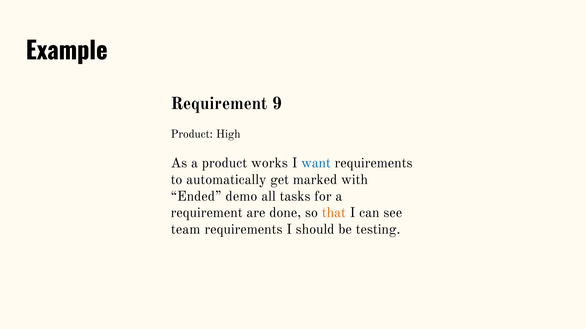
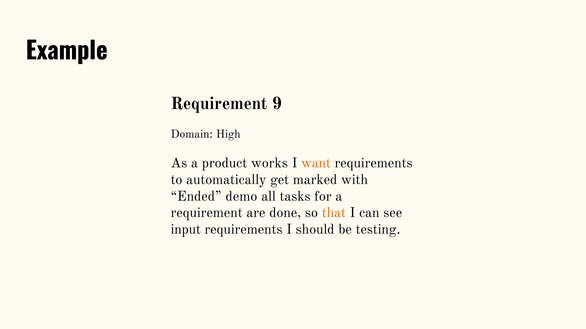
Product at (192, 134): Product -> Domain
want colour: blue -> orange
team: team -> input
